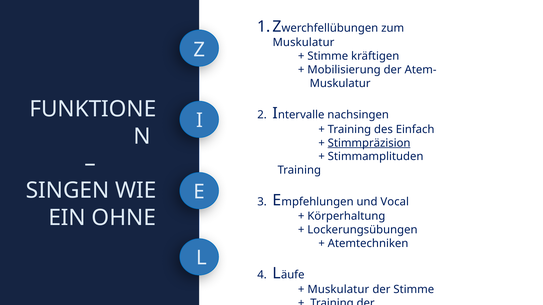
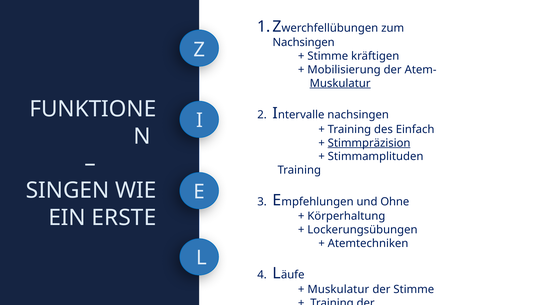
Muskulatur at (303, 43): Muskulatur -> Nachsingen
Muskulatur at (340, 83) underline: none -> present
Vocal: Vocal -> Ohne
OHNE: OHNE -> ERSTE
